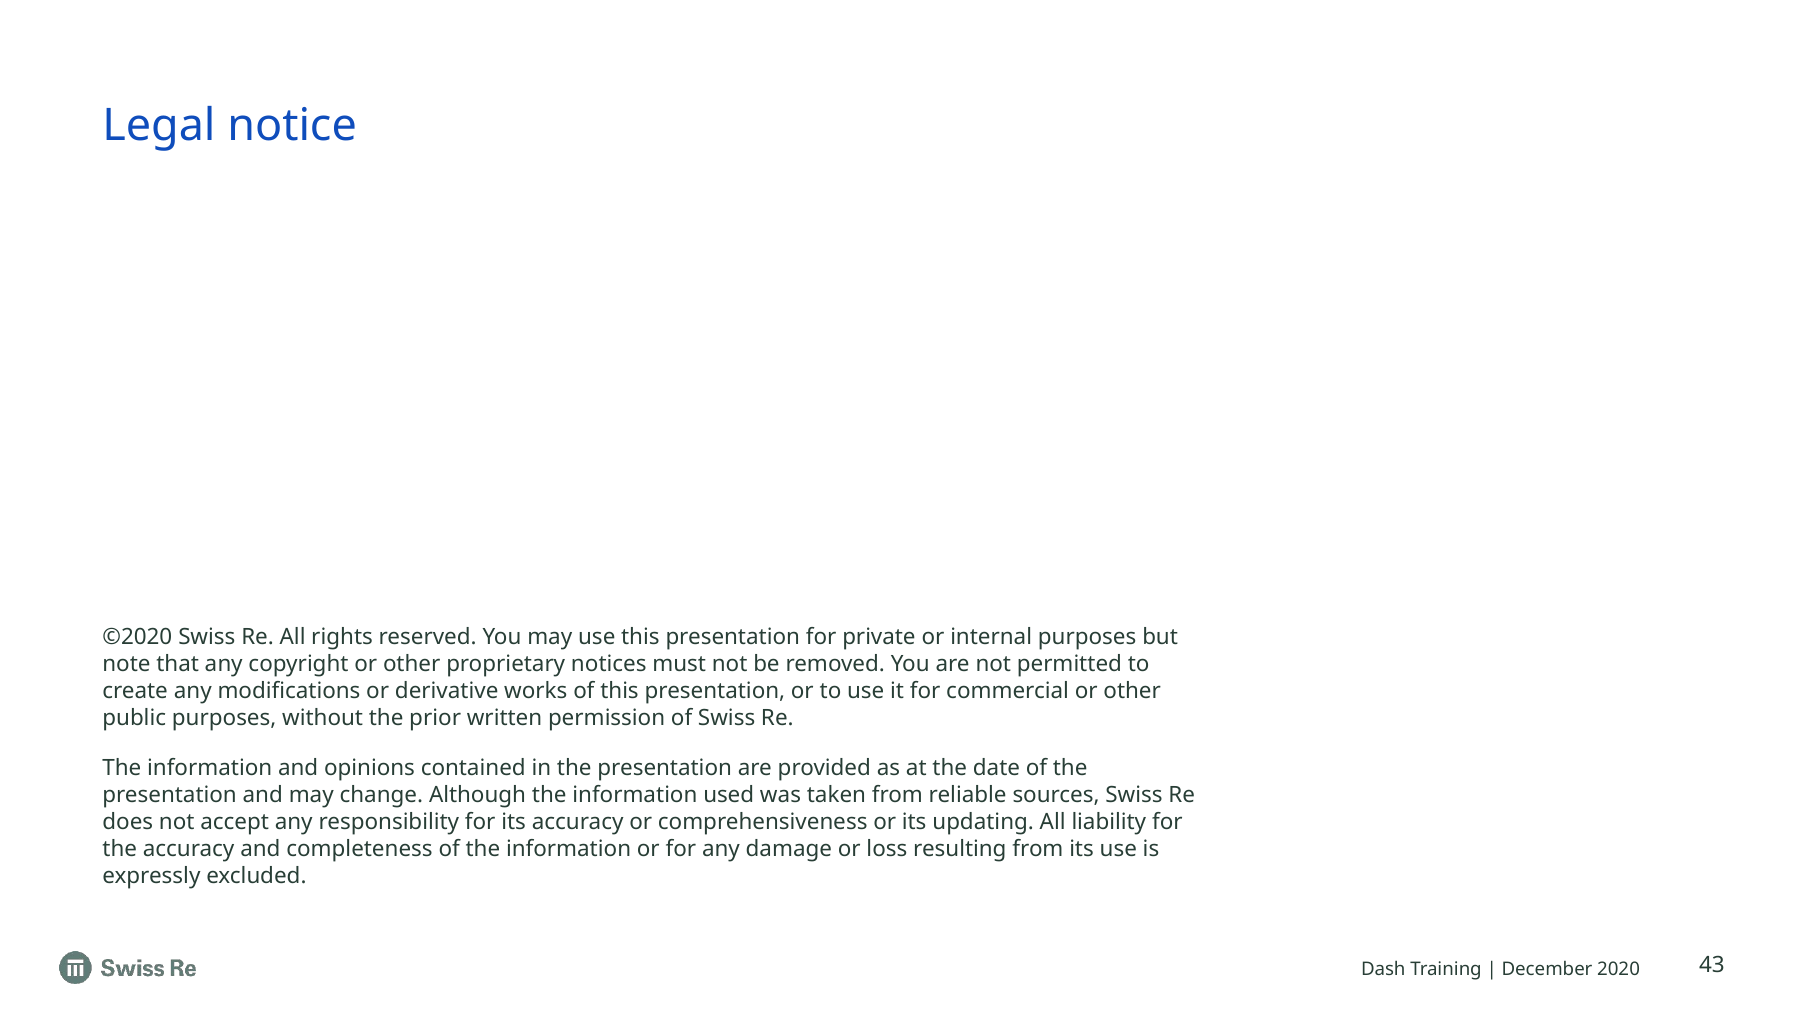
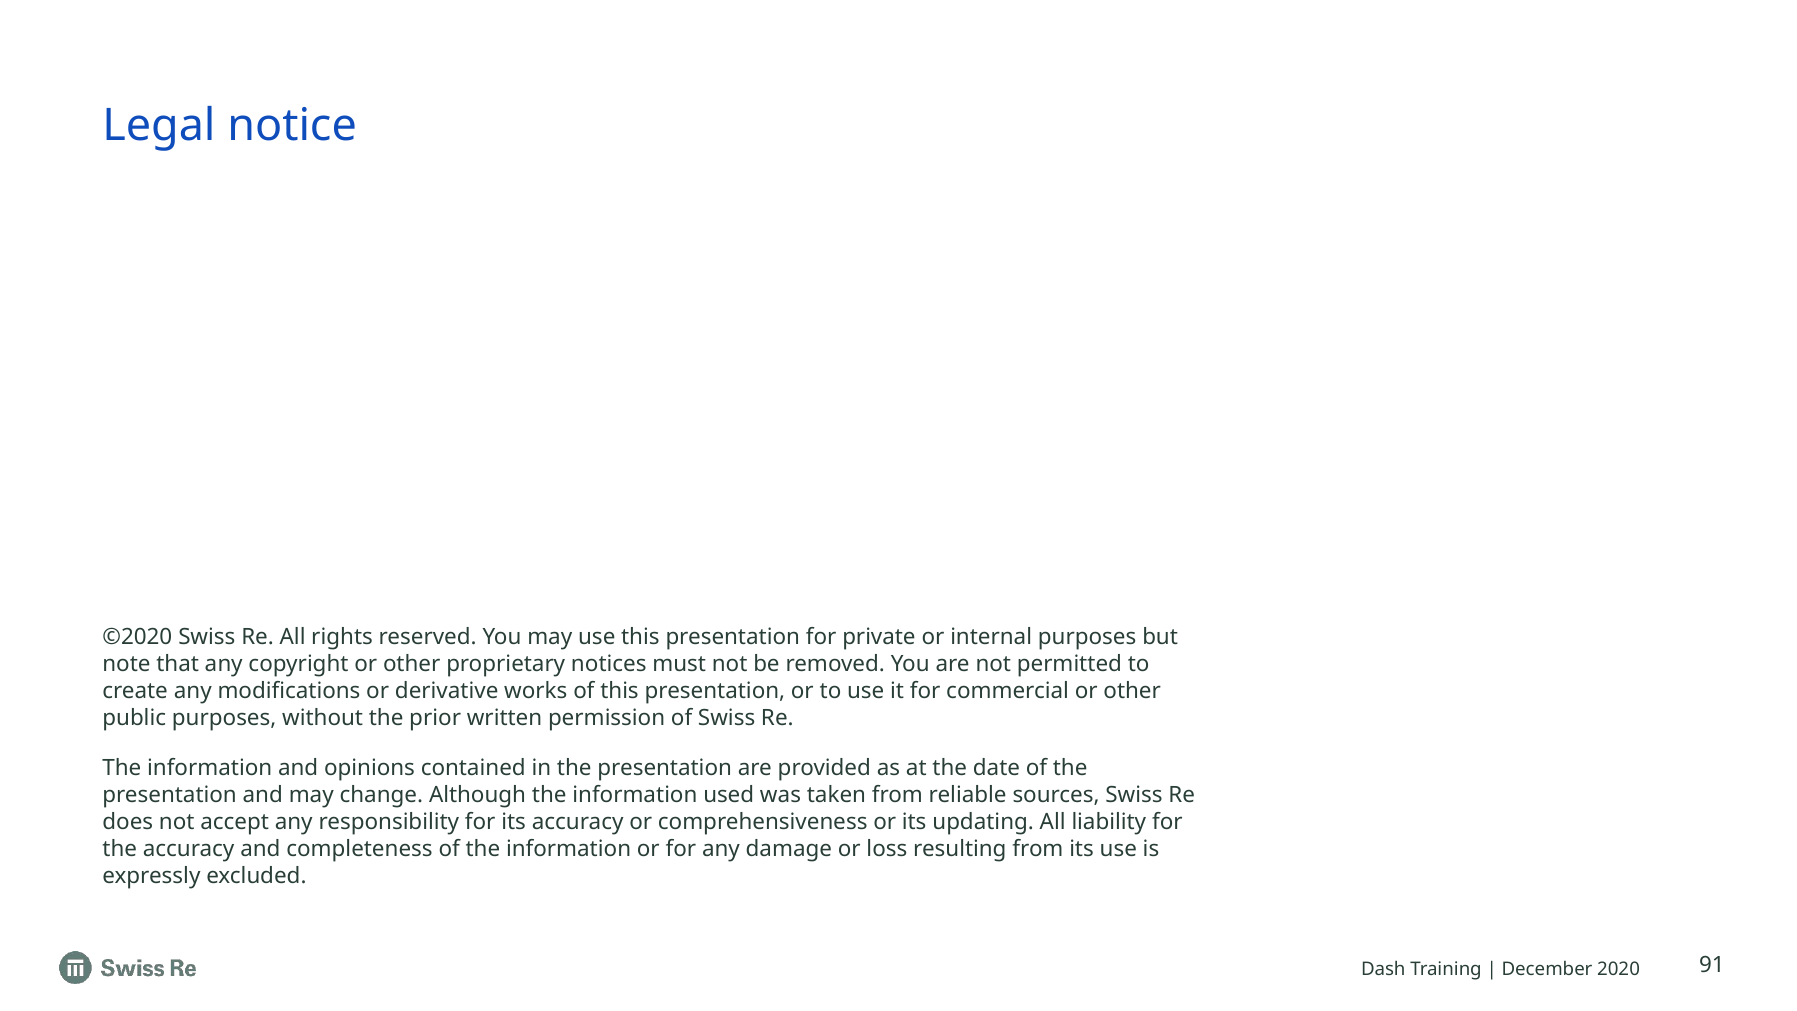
43: 43 -> 91
